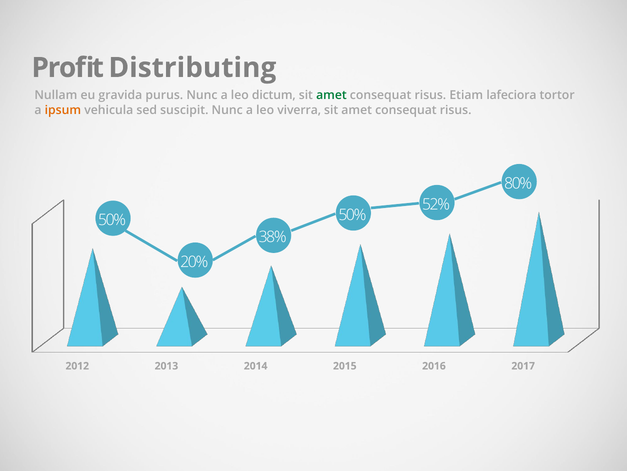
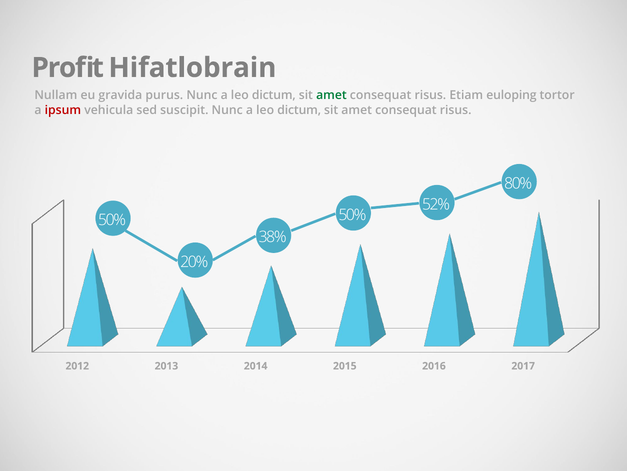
Distributing: Distributing -> Hifatlobrain
lafeciora: lafeciora -> euloping
ipsum colour: orange -> red
viverra at (299, 110): viverra -> dictum
